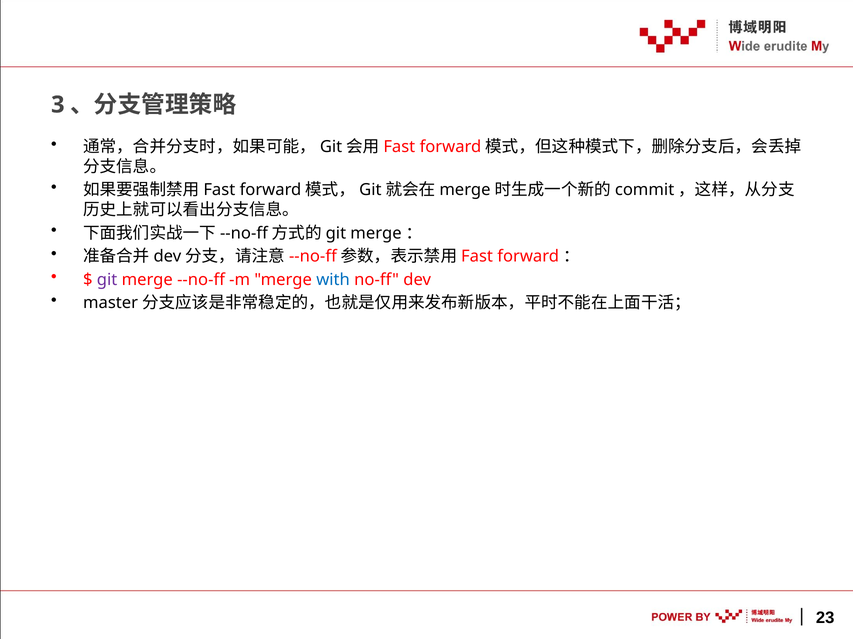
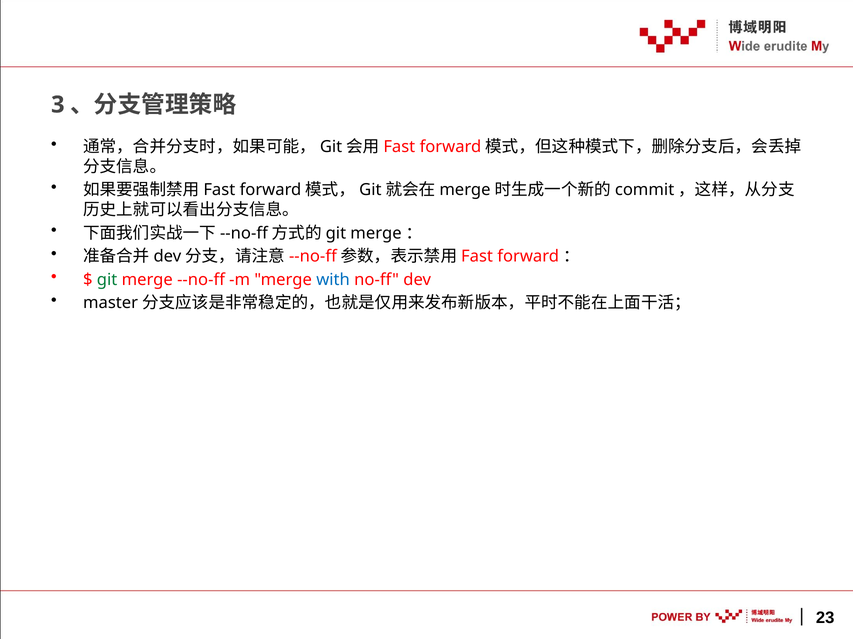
git colour: purple -> green
